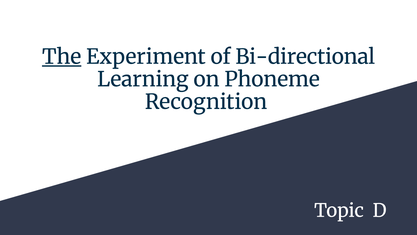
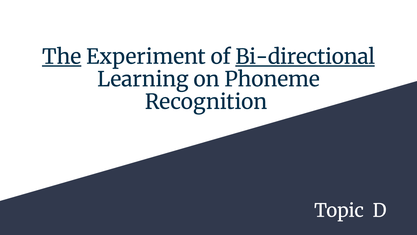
Bi-directional underline: none -> present
